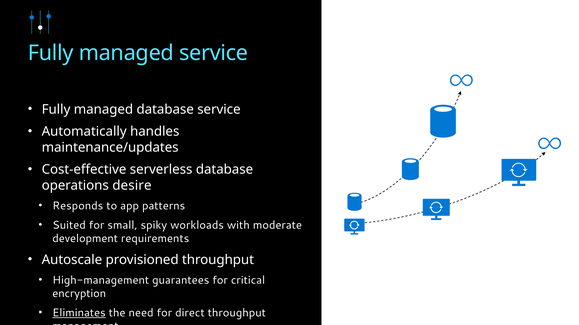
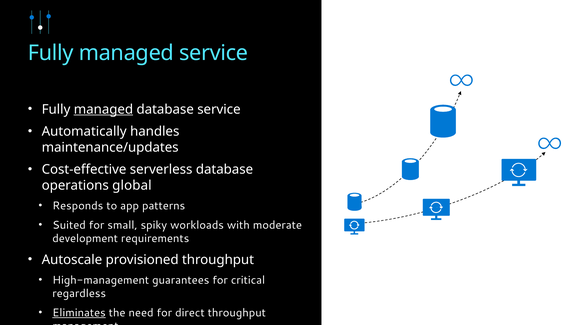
managed at (103, 110) underline: none -> present
desire: desire -> global
encryption: encryption -> regardless
